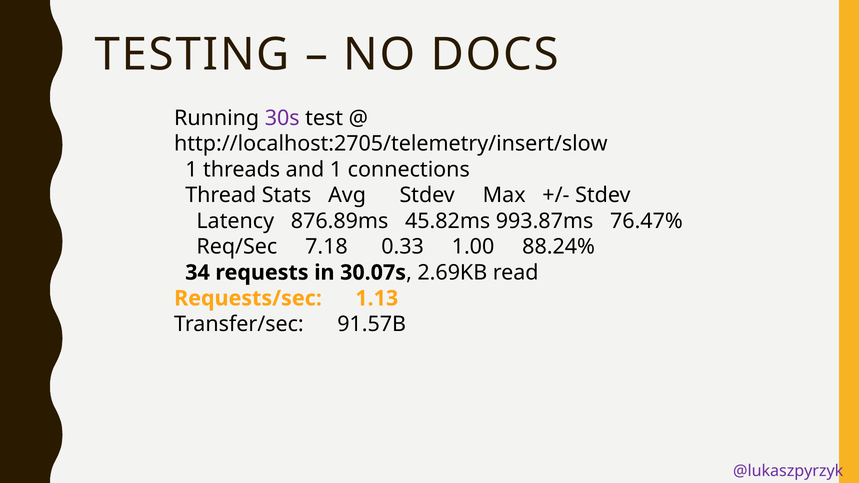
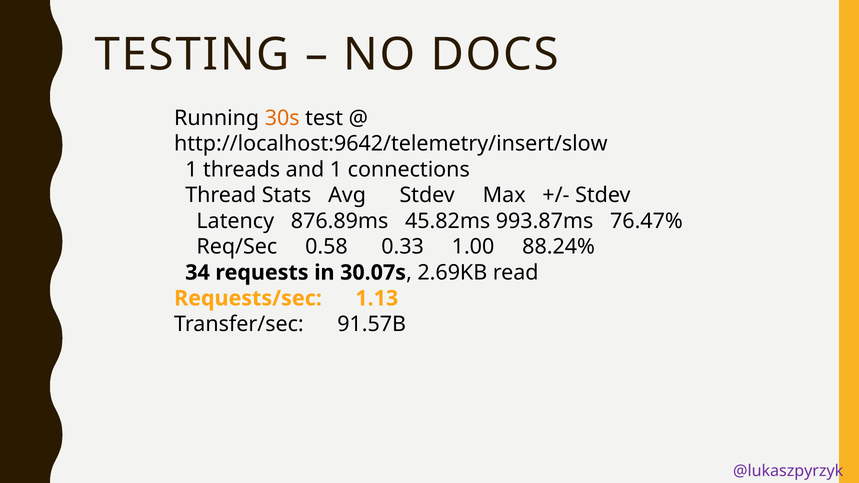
30s colour: purple -> orange
http://localhost:2705/telemetry/insert/slow: http://localhost:2705/telemetry/insert/slow -> http://localhost:9642/telemetry/insert/slow
7.18: 7.18 -> 0.58
